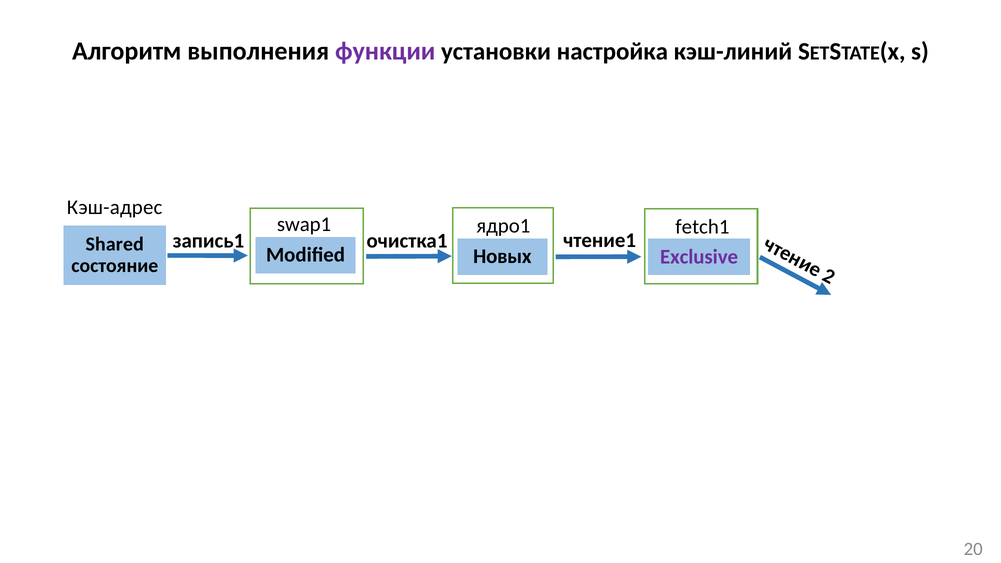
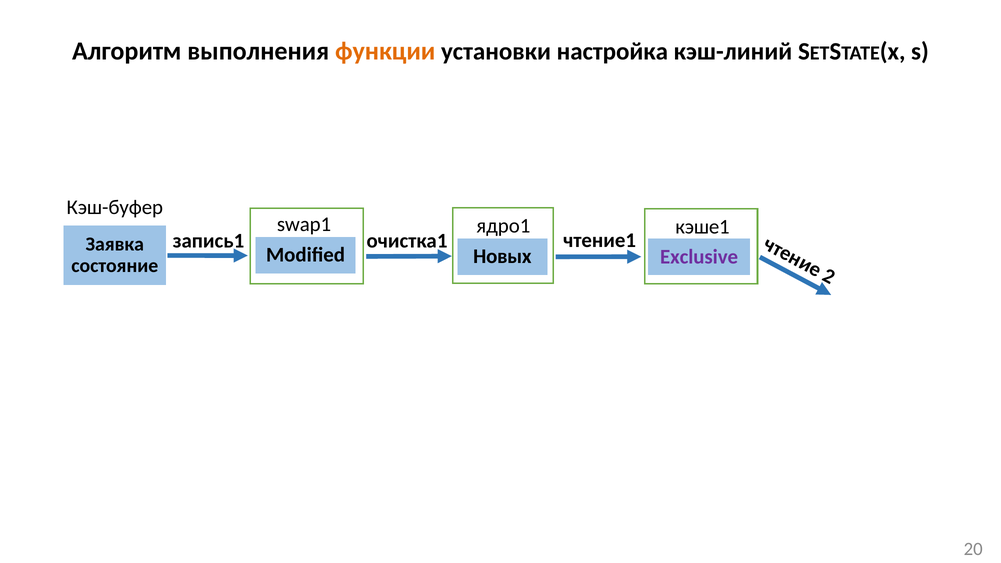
функции colour: purple -> orange
Кэш-адрес: Кэш-адрес -> Кэш-буфер
fetch1: fetch1 -> кэше1
Shared: Shared -> Заявка
